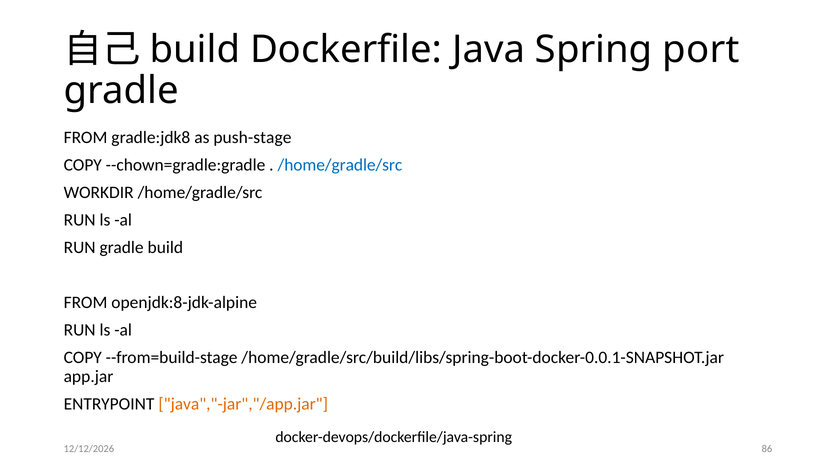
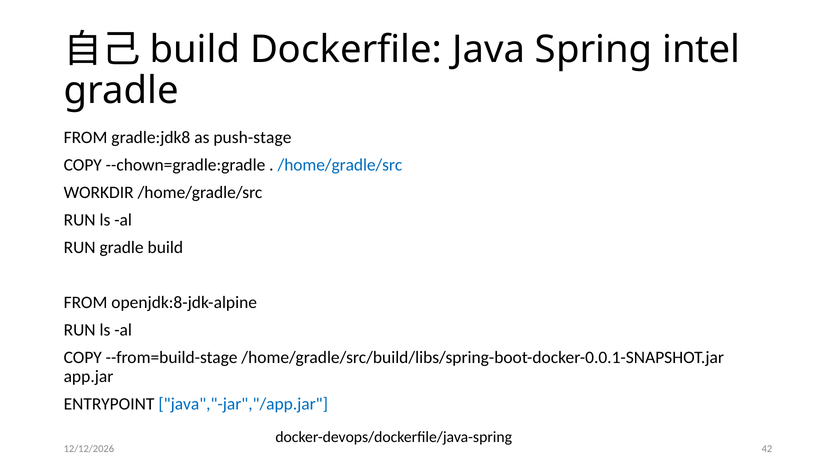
port: port -> intel
java","-jar","/app.jar colour: orange -> blue
86: 86 -> 42
